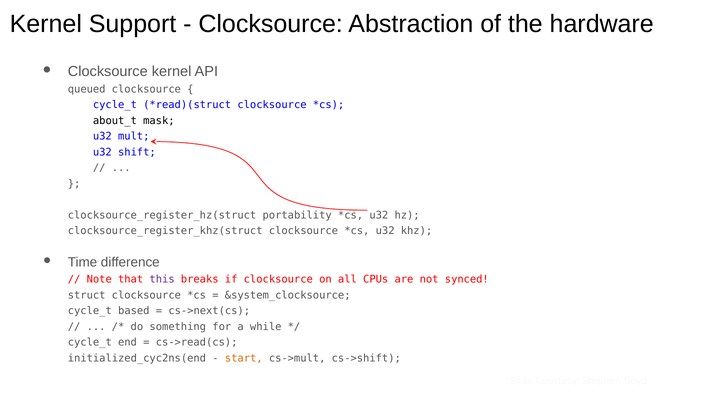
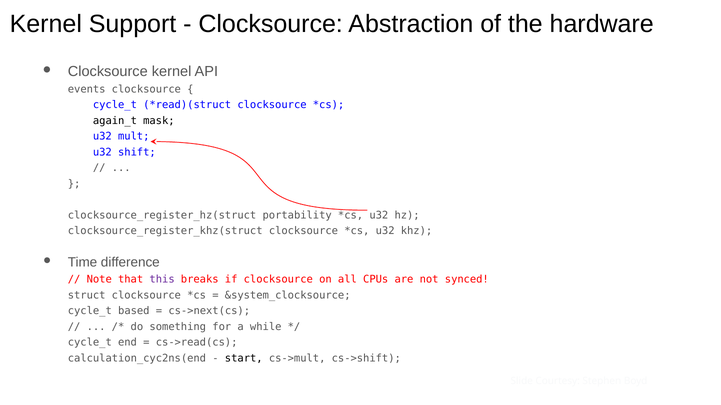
queued: queued -> events
about_t: about_t -> again_t
initialized_cyc2ns(end: initialized_cyc2ns(end -> calculation_cyc2ns(end
start colour: orange -> black
